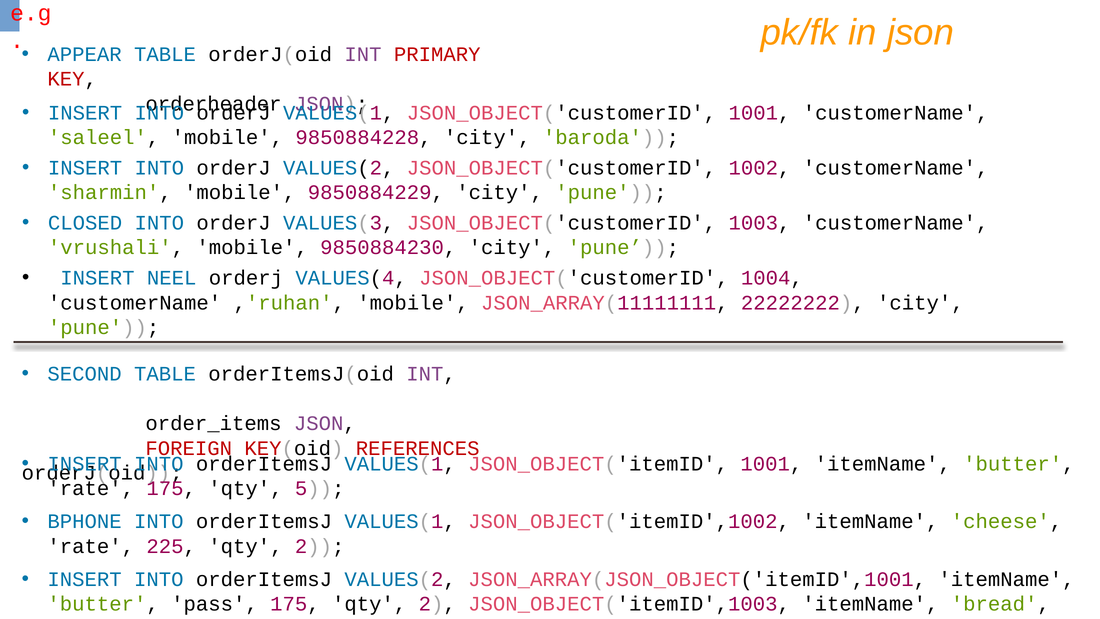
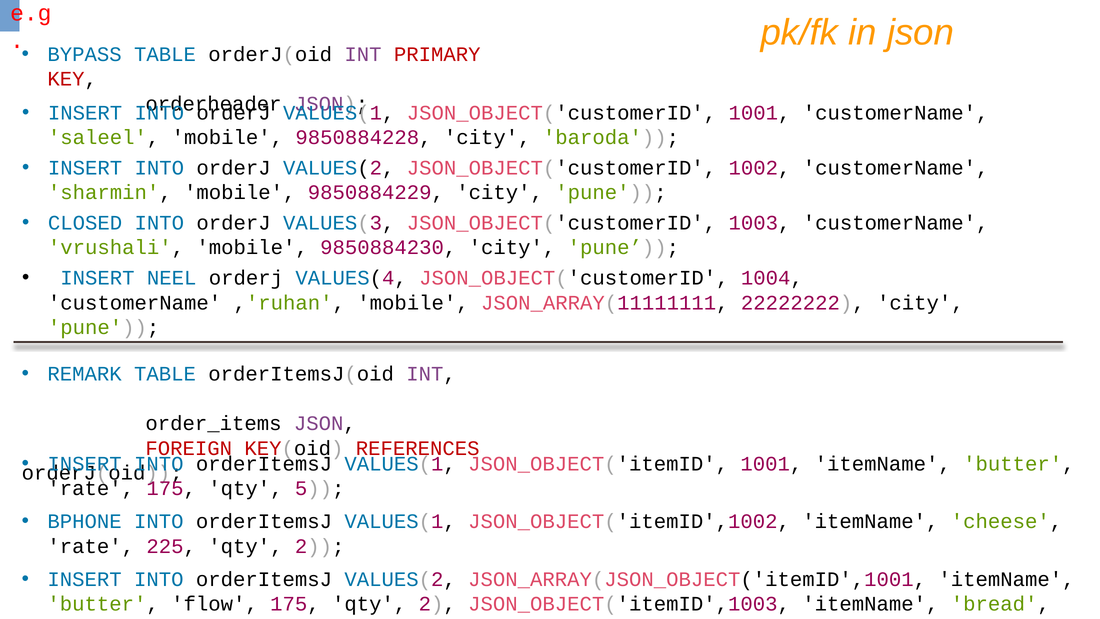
APPEAR: APPEAR -> BYPASS
SECOND: SECOND -> REMARK
pass: pass -> flow
